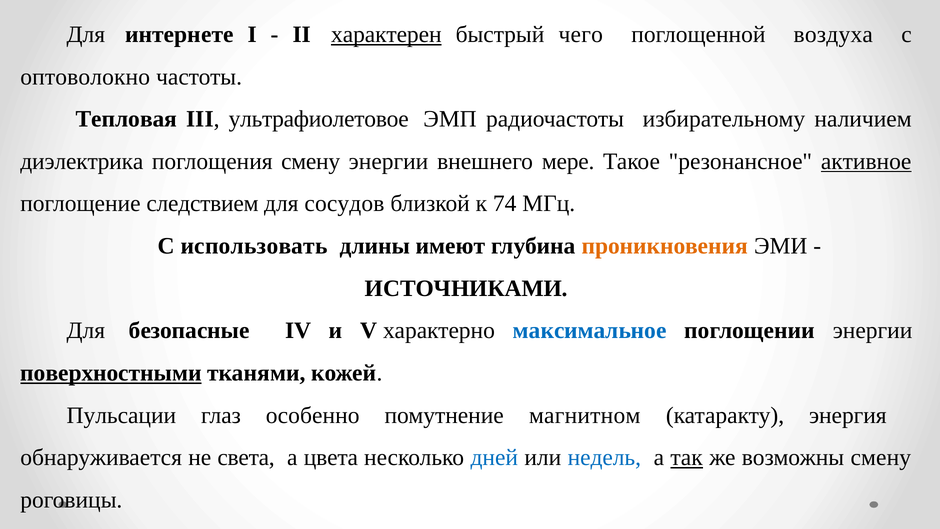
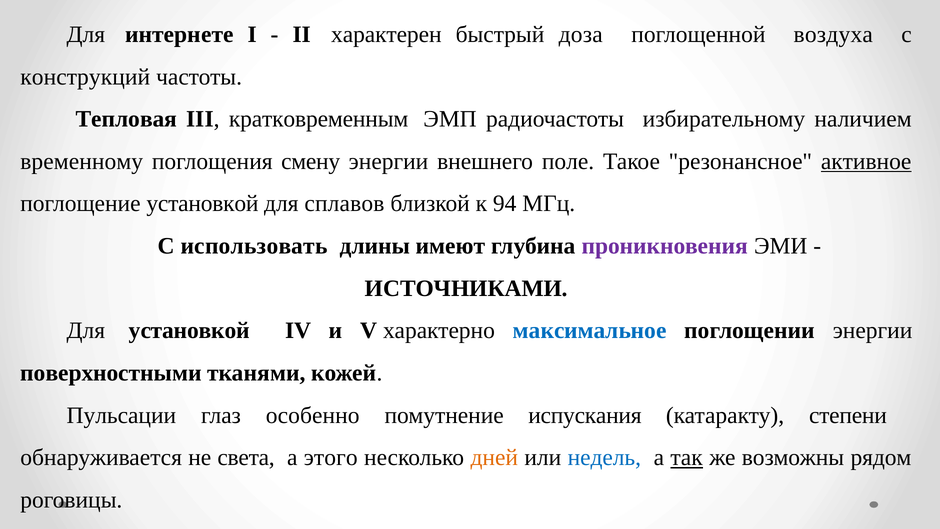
характерен underline: present -> none
чего: чего -> доза
оптоволокно: оптоволокно -> конструкций
ультрафиолетовое: ультрафиолетовое -> кратковременным
диэлектрика: диэлектрика -> временному
мере: мере -> поле
поглощение следствием: следствием -> установкой
сосудов: сосудов -> сплавов
74: 74 -> 94
проникновения colour: orange -> purple
Для безопасные: безопасные -> установкой
поверхностными underline: present -> none
магнитном: магнитном -> испускания
энергия: энергия -> степени
цвета: цвета -> этого
дней colour: blue -> orange
возможны смену: смену -> рядом
